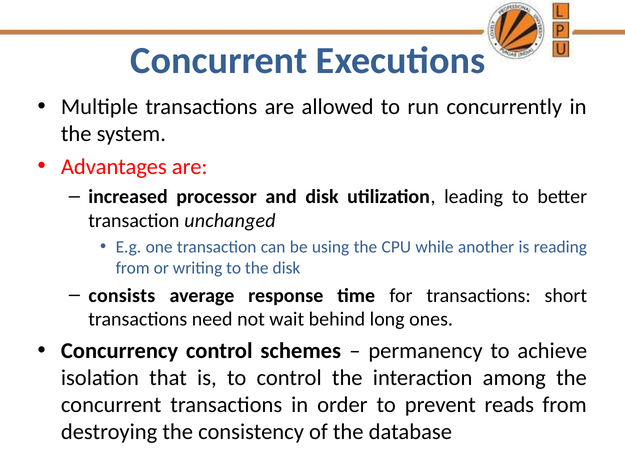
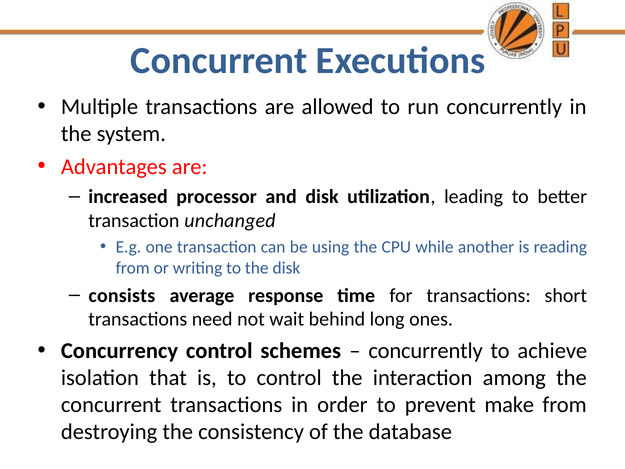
permanency at (425, 350): permanency -> concurrently
reads: reads -> make
